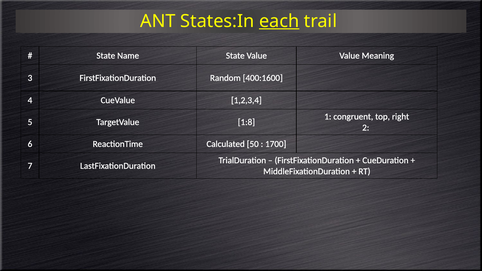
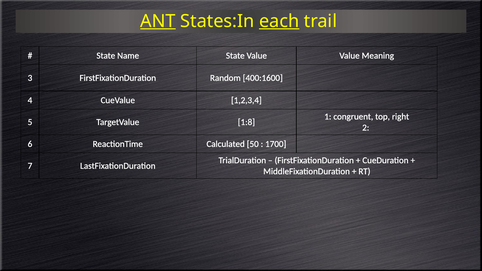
ANT underline: none -> present
